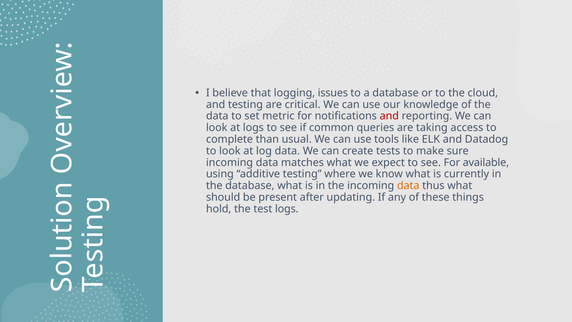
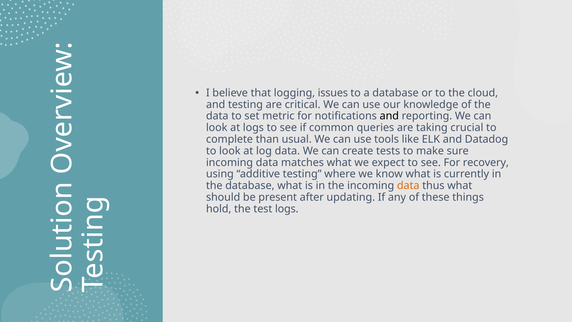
and at (389, 116) colour: red -> black
access: access -> crucial
available: available -> recovery
